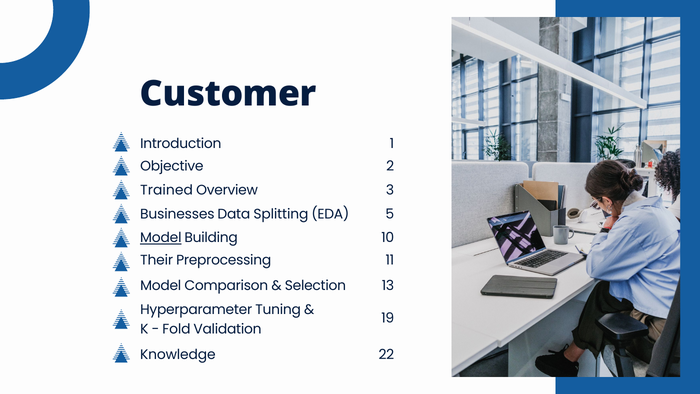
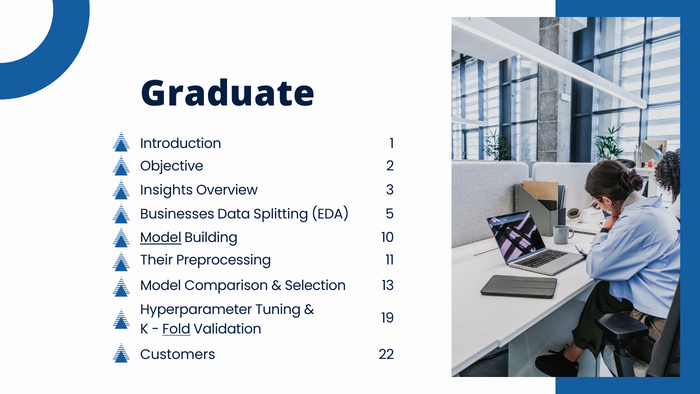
Customer: Customer -> Graduate
Trained: Trained -> Insights
Fold underline: none -> present
Knowledge: Knowledge -> Customers
